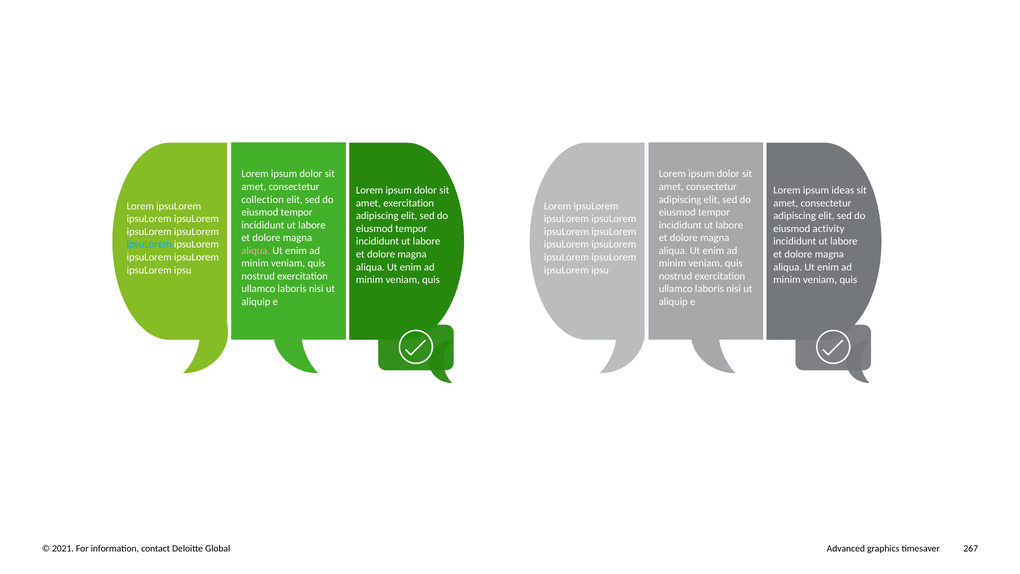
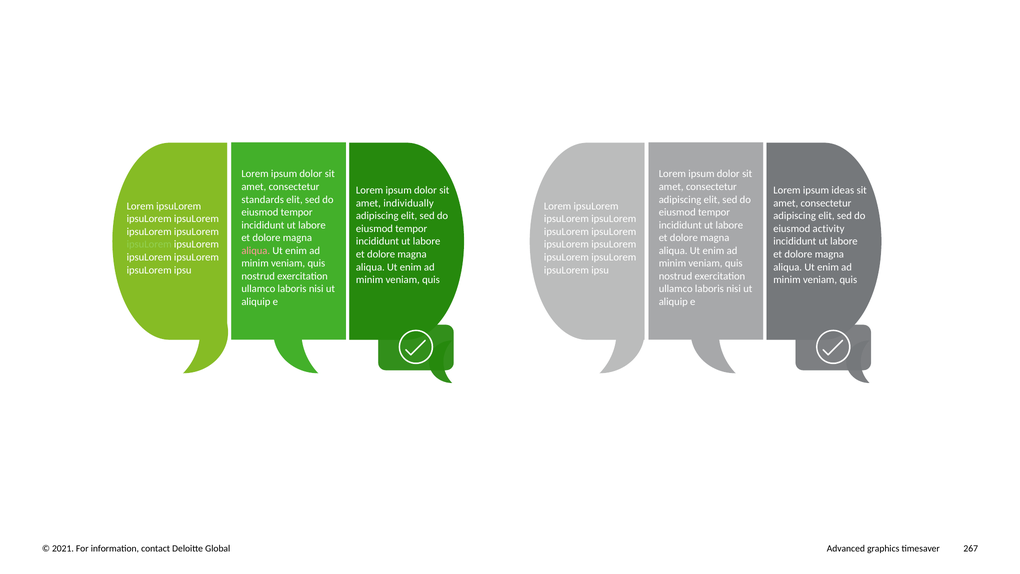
collection: collection -> standards
amet exercitation: exercitation -> individually
ipsuLorem at (149, 244) colour: light blue -> light green
